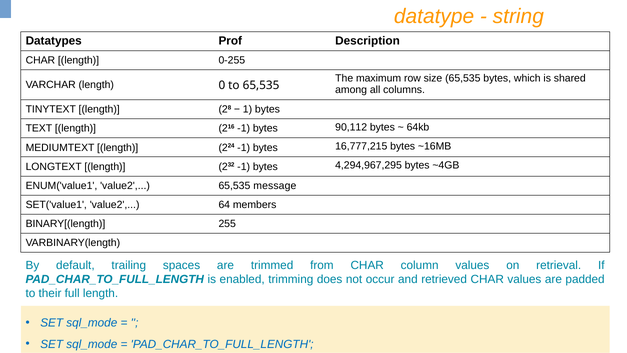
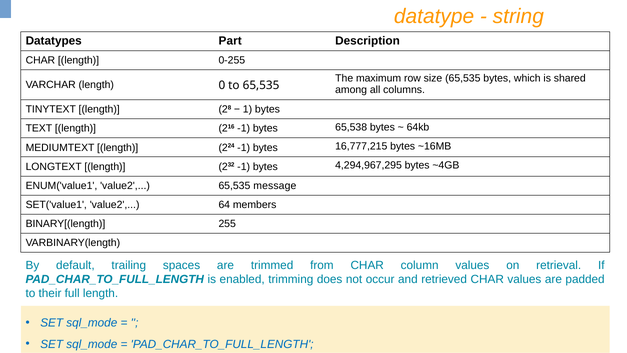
Prof: Prof -> Part
90,112: 90,112 -> 65,538
